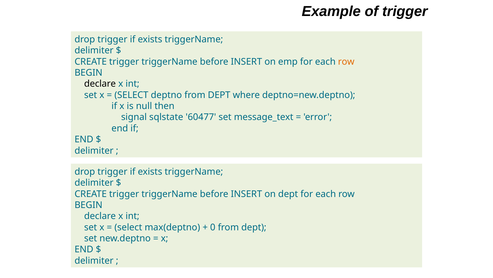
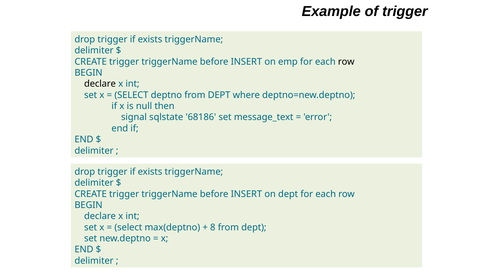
row at (346, 62) colour: orange -> black
60477: 60477 -> 68186
0: 0 -> 8
